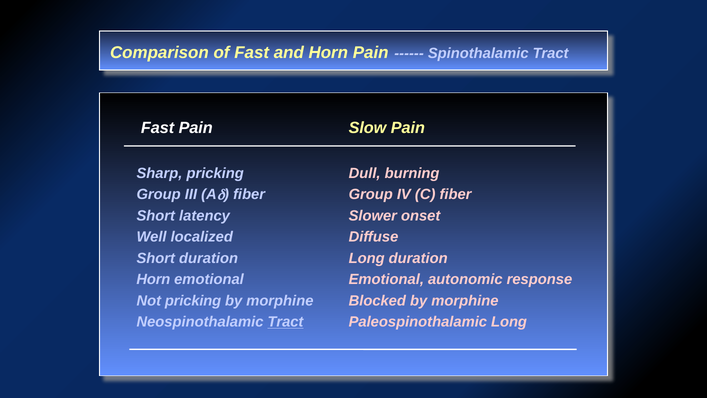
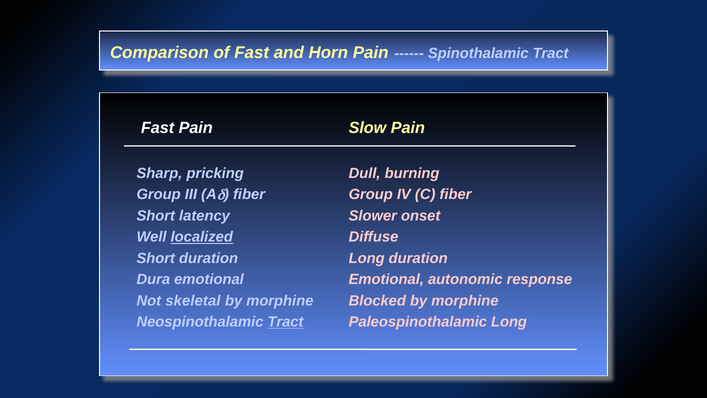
localized underline: none -> present
Horn at (153, 279): Horn -> Dura
Not pricking: pricking -> skeletal
